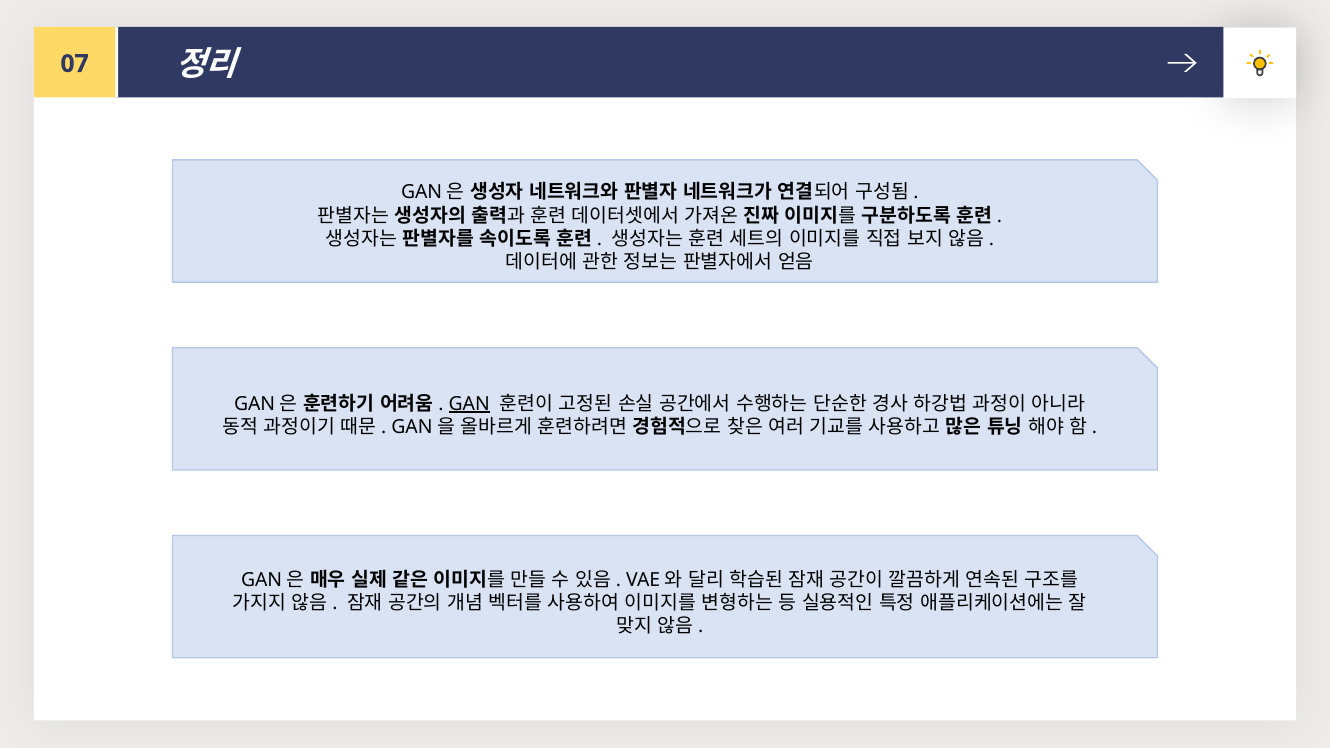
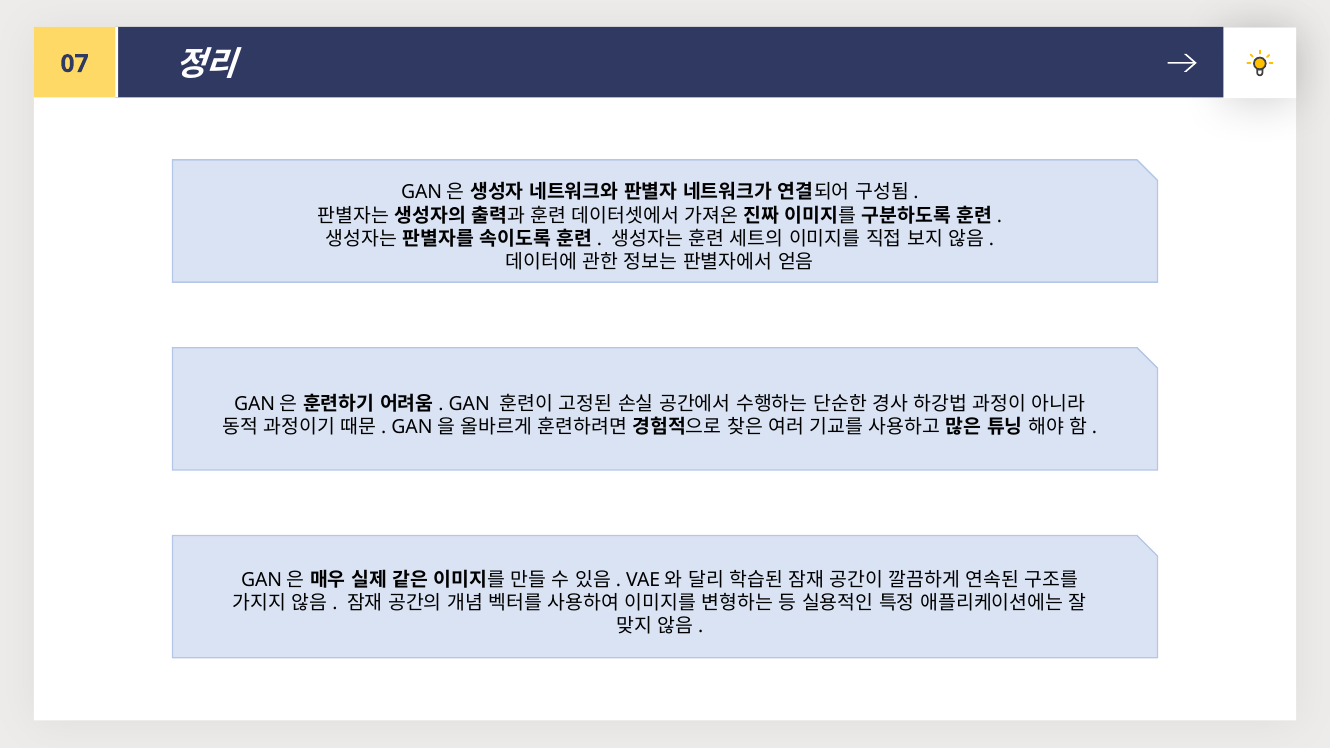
GAN underline: present -> none
